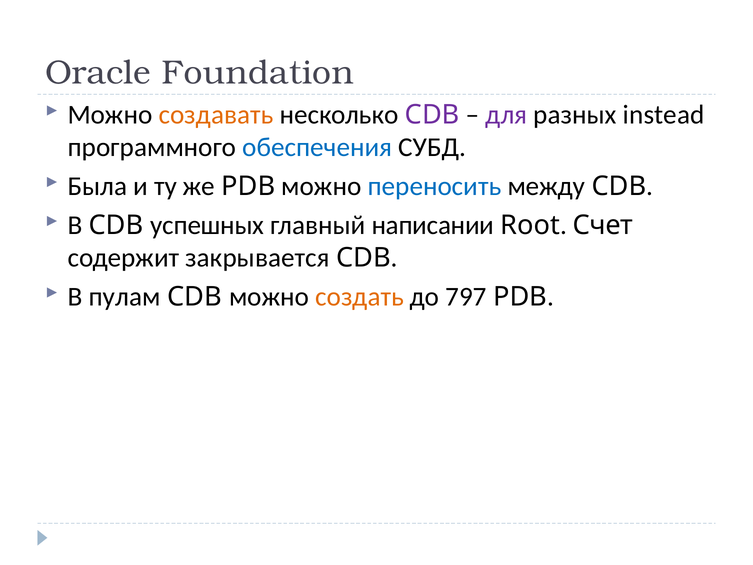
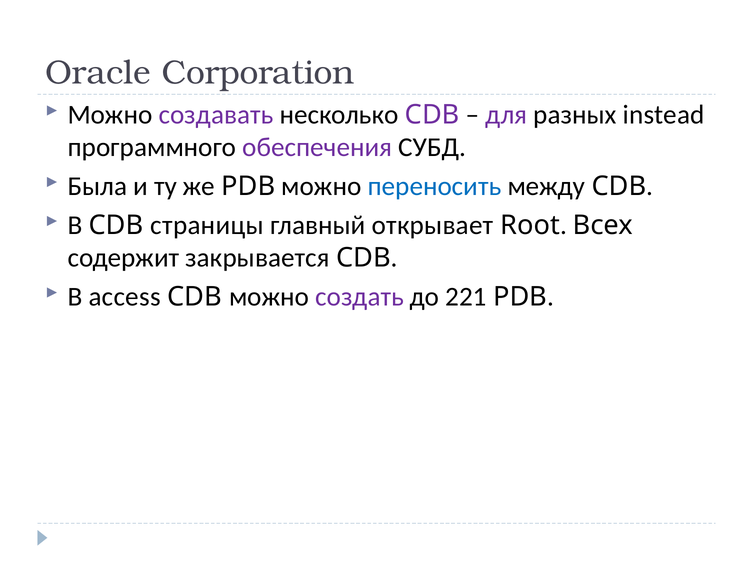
Foundation: Foundation -> Corporation
создавать colour: orange -> purple
обеспечения colour: blue -> purple
успешных: успешных -> страницы
написании: написании -> открывает
Счет: Счет -> Всех
пулам: пулам -> access
создать colour: orange -> purple
797: 797 -> 221
